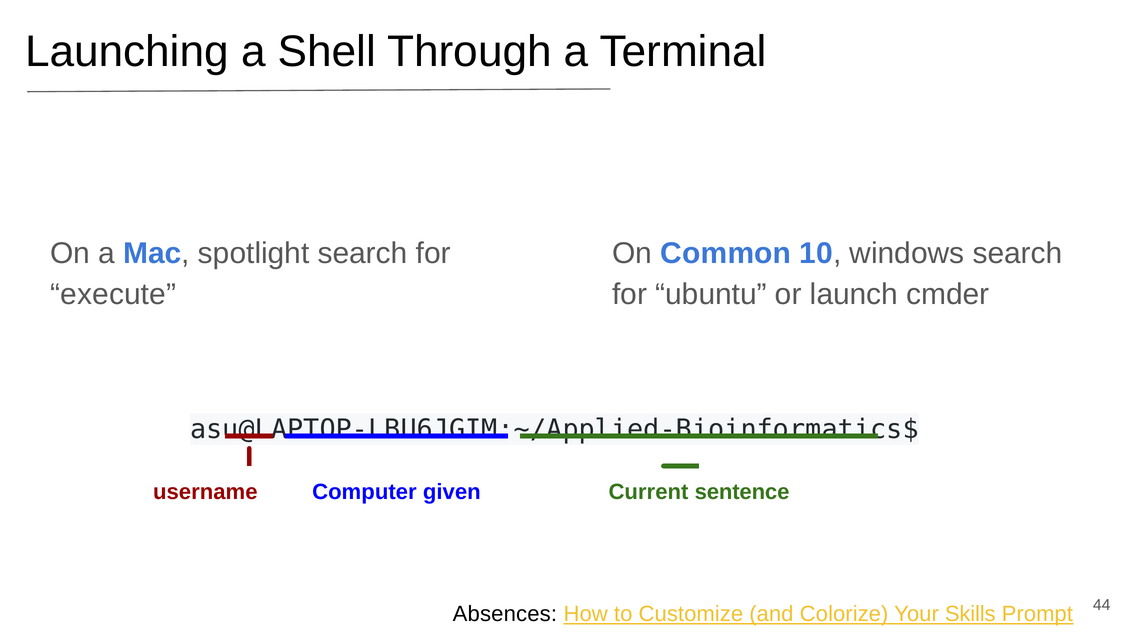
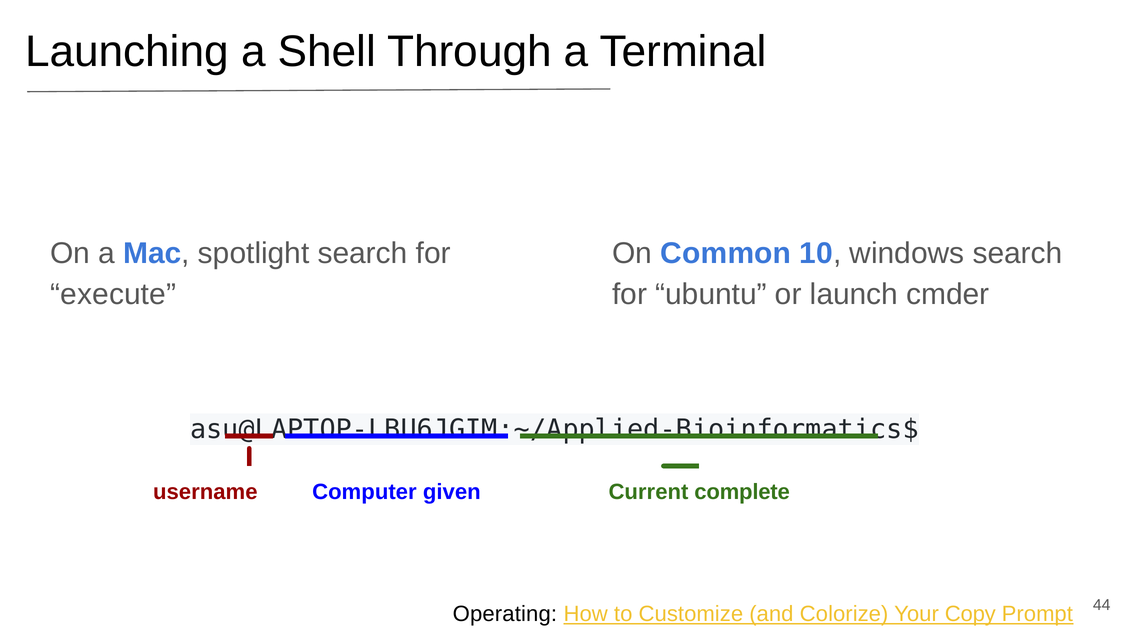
sentence: sentence -> complete
Absences: Absences -> Operating
Skills: Skills -> Copy
